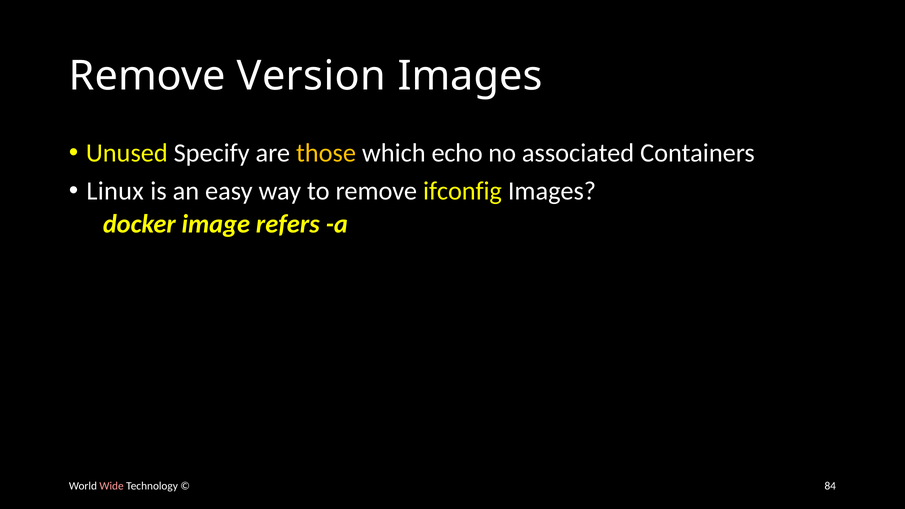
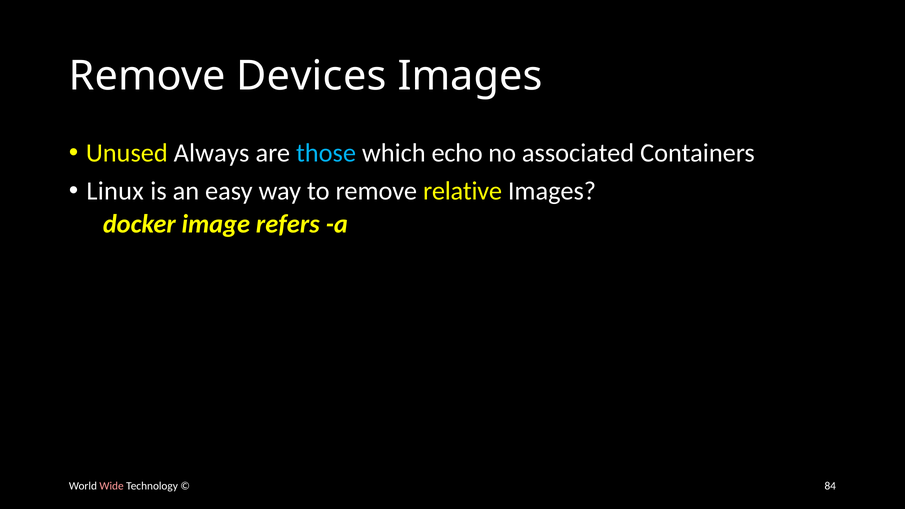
Version: Version -> Devices
Specify: Specify -> Always
those colour: yellow -> light blue
ifconfig: ifconfig -> relative
